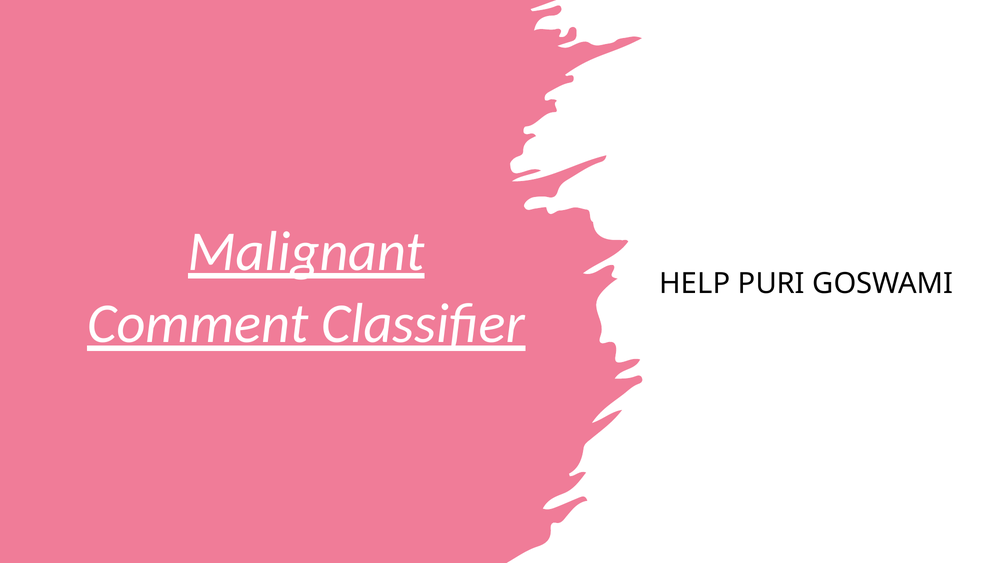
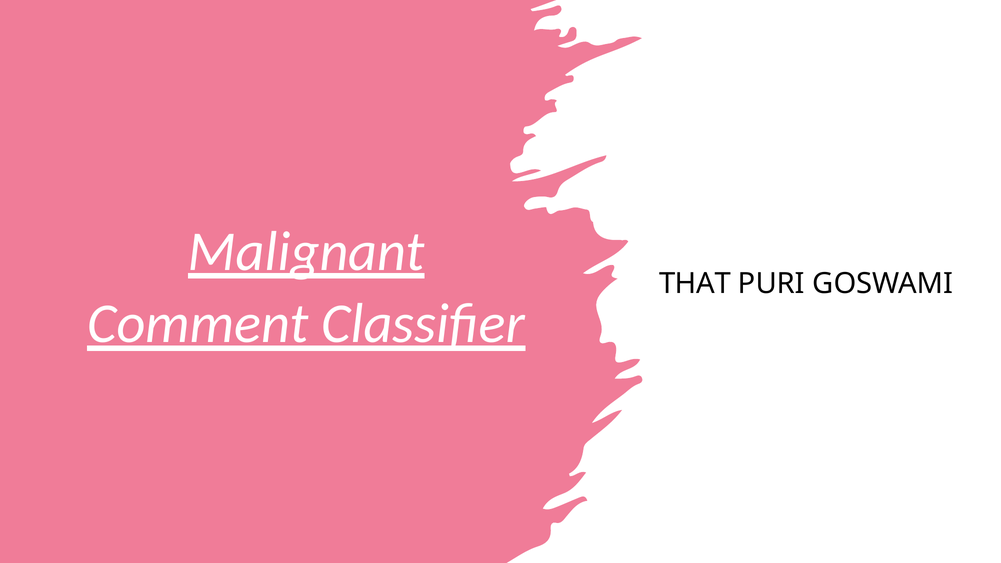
HELP: HELP -> THAT
